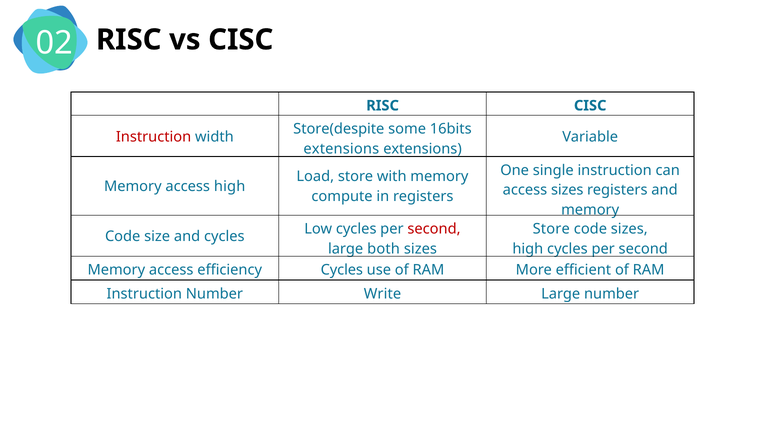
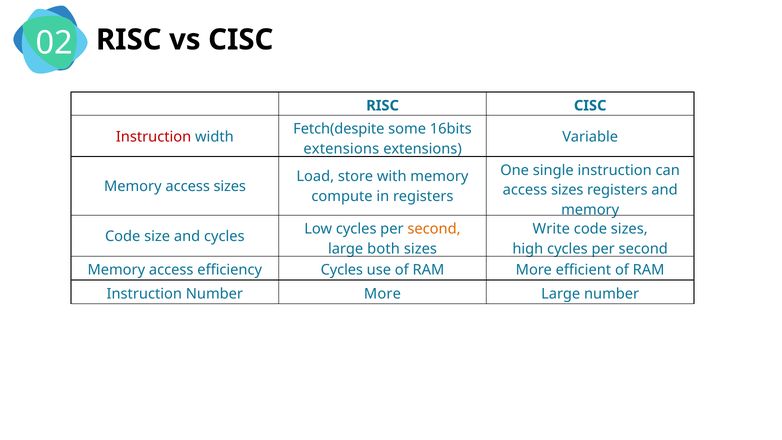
Store(despite: Store(despite -> Fetch(despite
Memory access high: high -> sizes
second at (434, 229) colour: red -> orange
Store at (551, 229): Store -> Write
Number Write: Write -> More
